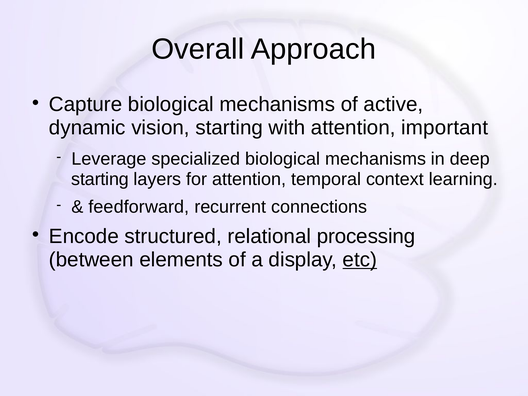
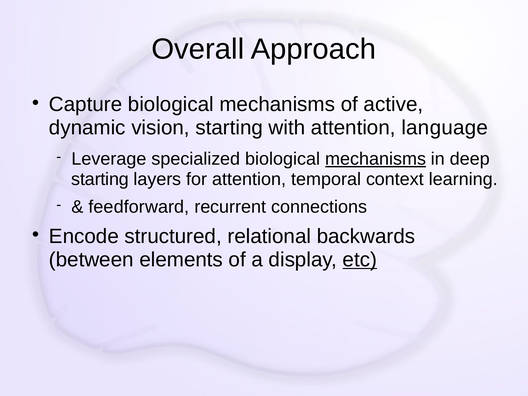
important: important -> language
mechanisms at (376, 159) underline: none -> present
processing: processing -> backwards
